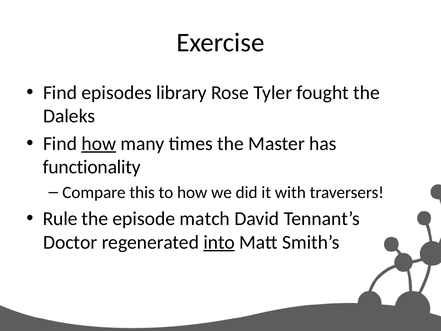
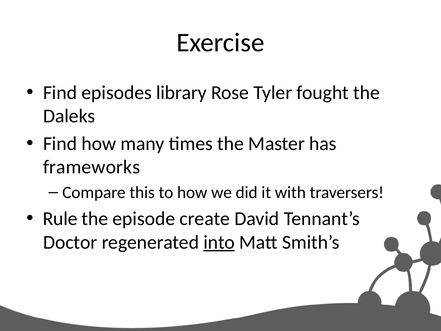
how at (99, 143) underline: present -> none
functionality: functionality -> frameworks
match: match -> create
